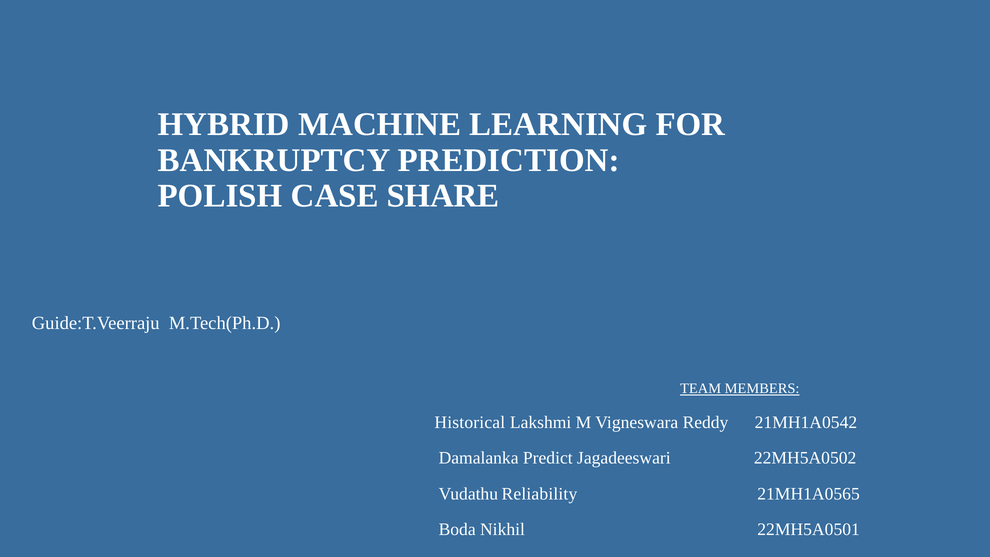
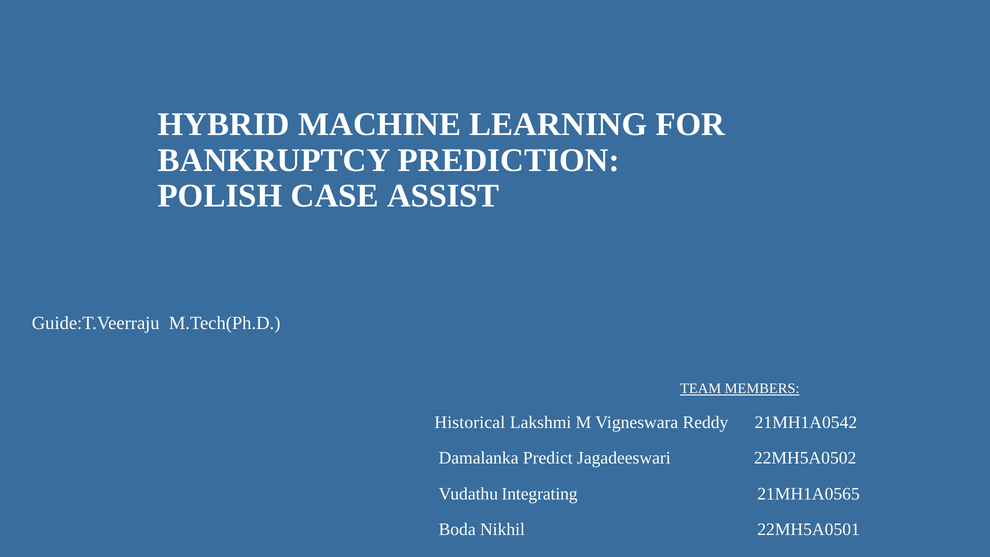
SHARE: SHARE -> ASSIST
Reliability: Reliability -> Integrating
